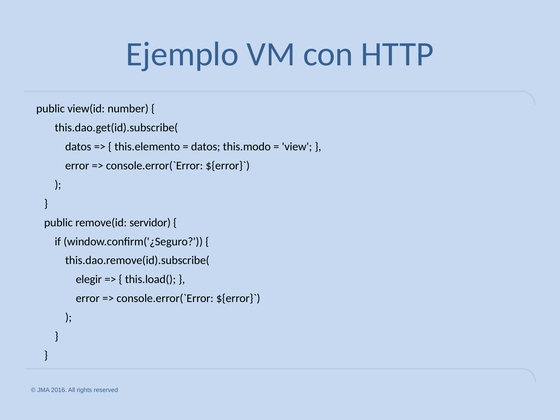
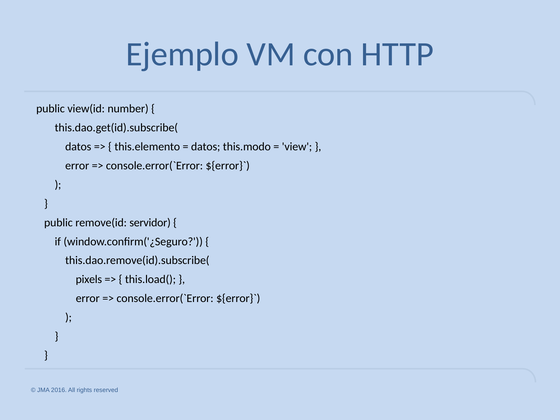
elegir: elegir -> pixels
